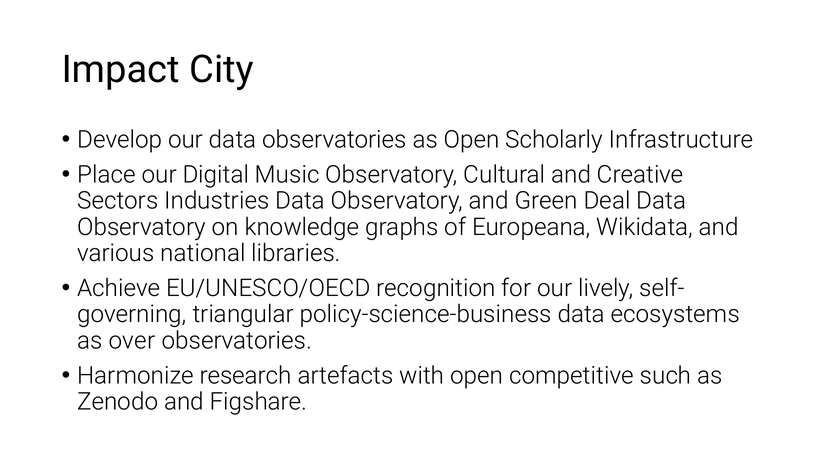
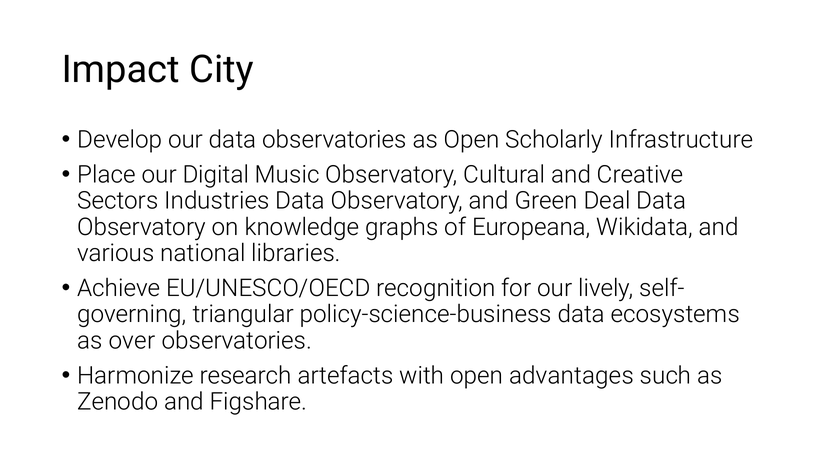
competitive: competitive -> advantages
